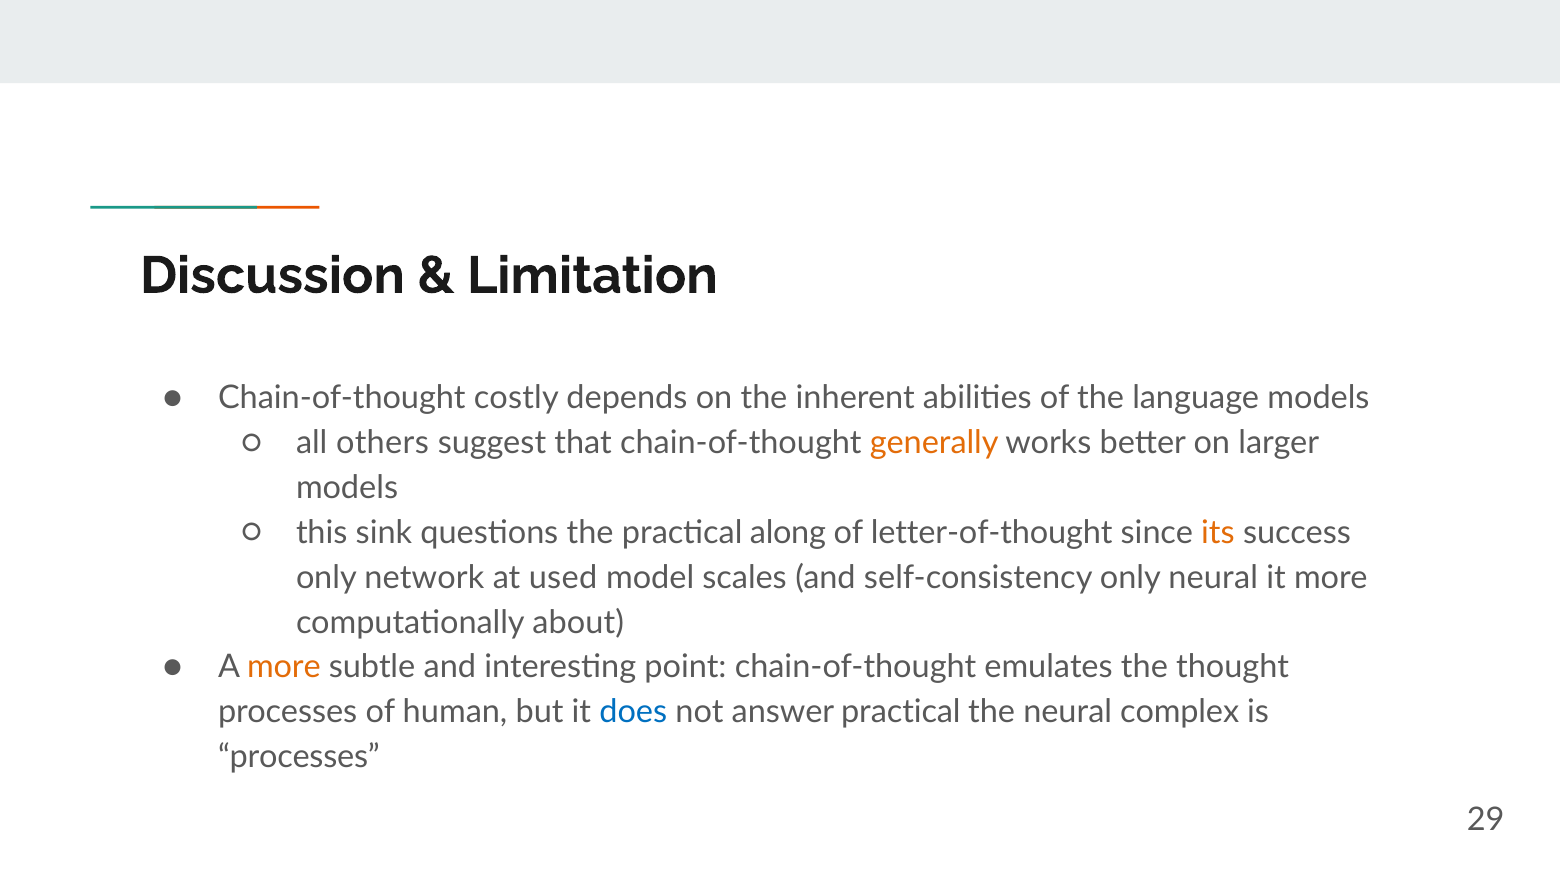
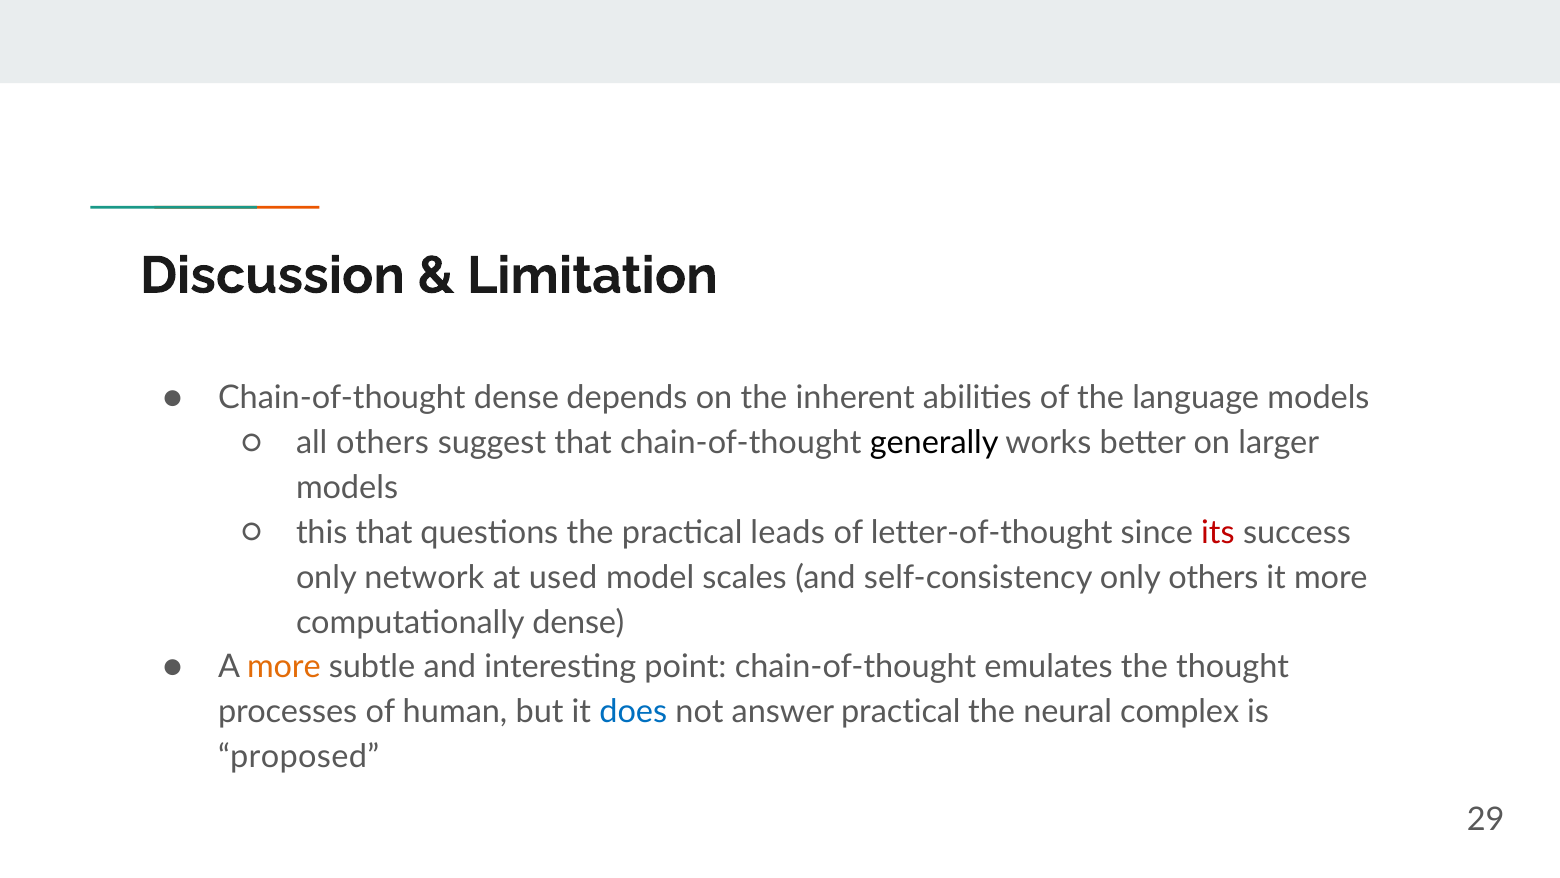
Chain-of-thought costly: costly -> dense
generally colour: orange -> black
this sink: sink -> that
along: along -> leads
its colour: orange -> red
only neural: neural -> others
computationally about: about -> dense
processes at (299, 757): processes -> proposed
